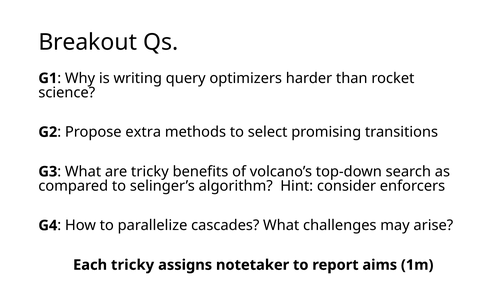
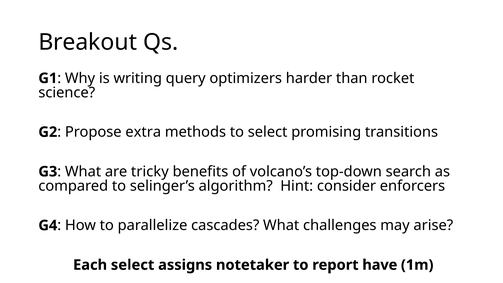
Each tricky: tricky -> select
aims: aims -> have
